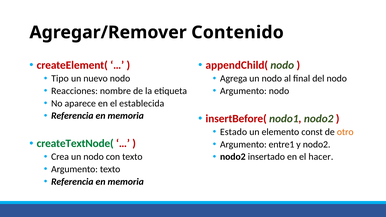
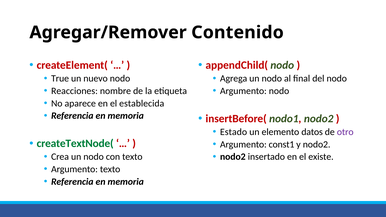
Tipo: Tipo -> True
const: const -> datos
otro colour: orange -> purple
entre1: entre1 -> const1
hacer: hacer -> existe
